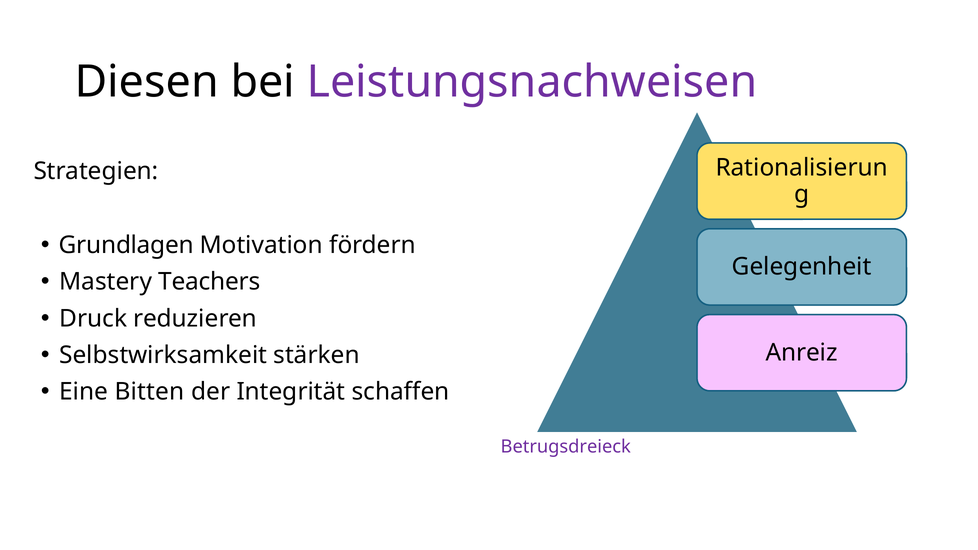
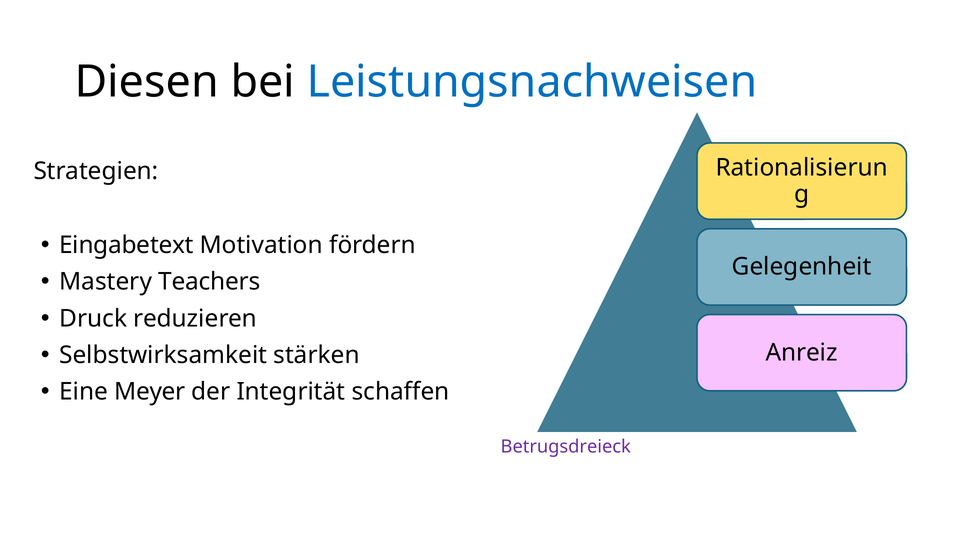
Leistungsnachweisen colour: purple -> blue
Grundlagen: Grundlagen -> Eingabetext
Bitten: Bitten -> Meyer
